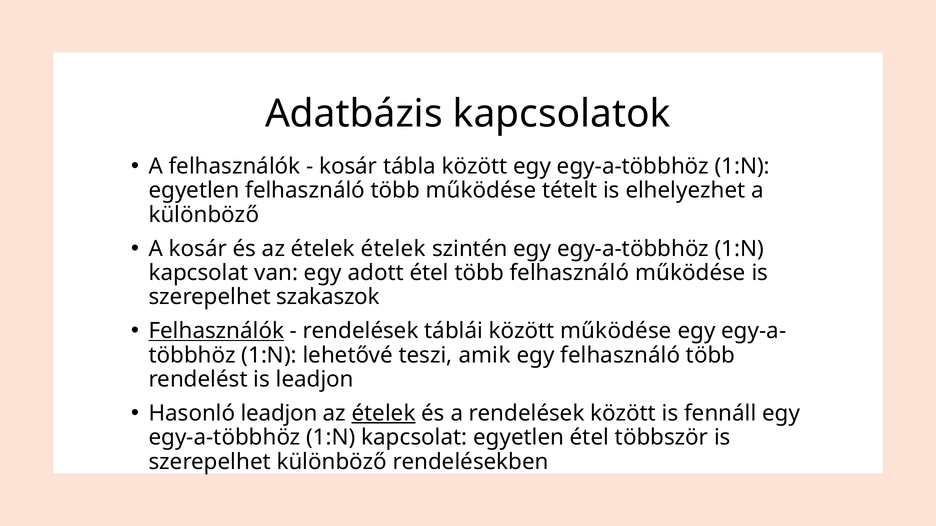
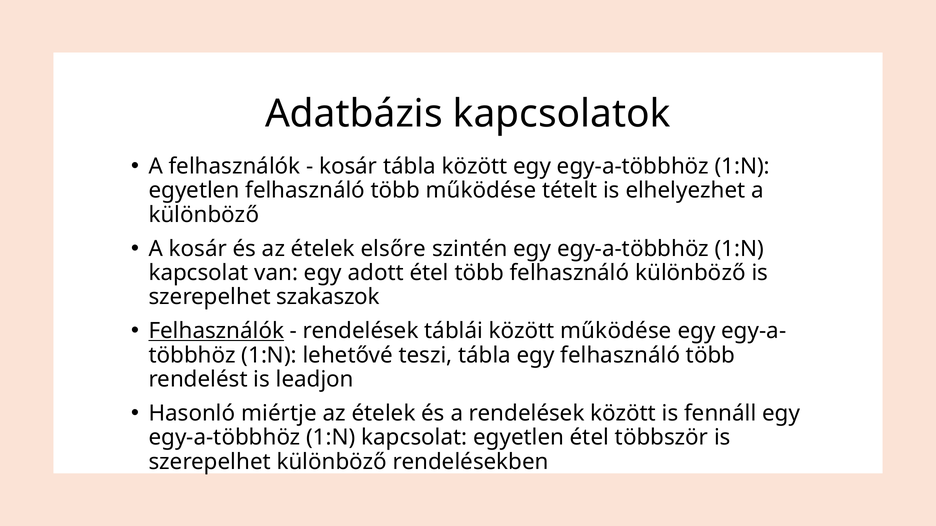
ételek ételek: ételek -> elsőre
felhasználó működése: működése -> különböző
teszi amik: amik -> tábla
Hasonló leadjon: leadjon -> miértje
ételek at (384, 414) underline: present -> none
